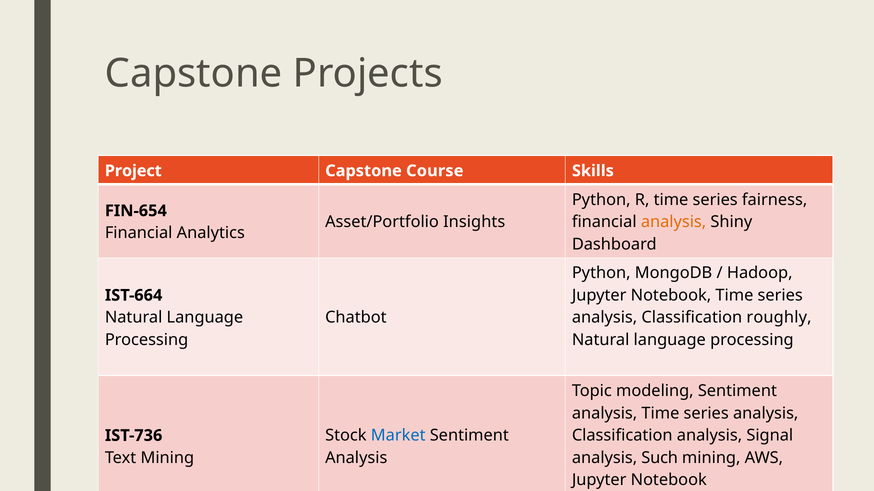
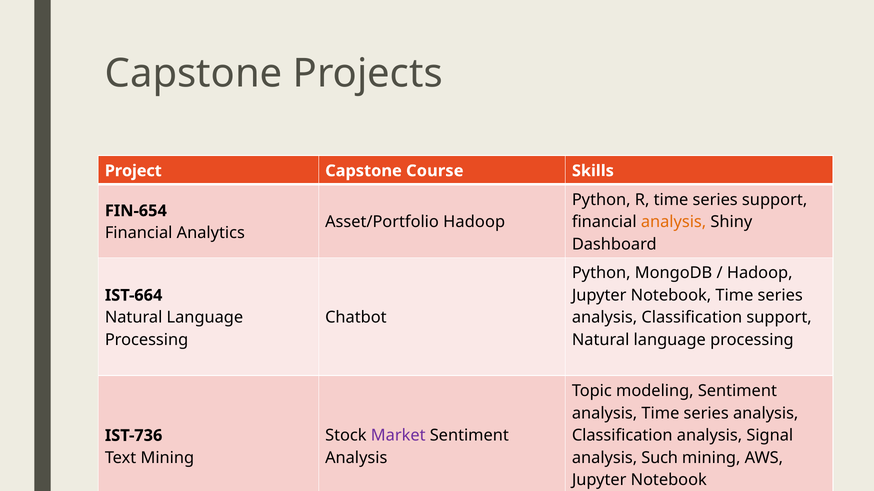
series fairness: fairness -> support
Asset/Portfolio Insights: Insights -> Hadoop
Classification roughly: roughly -> support
Market colour: blue -> purple
